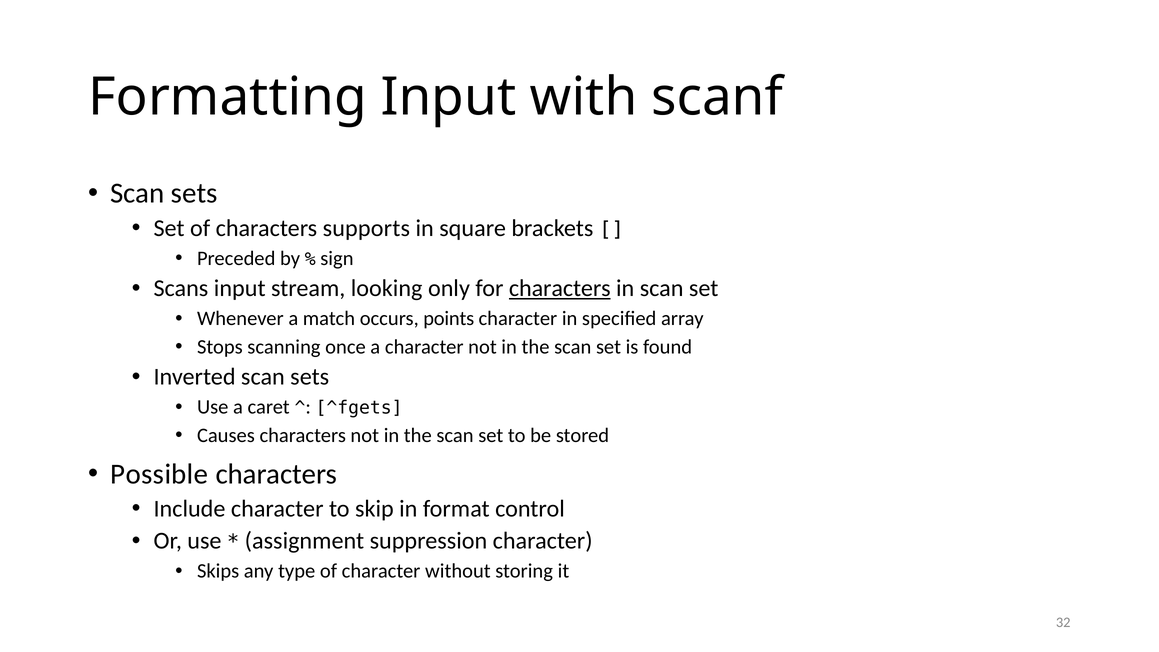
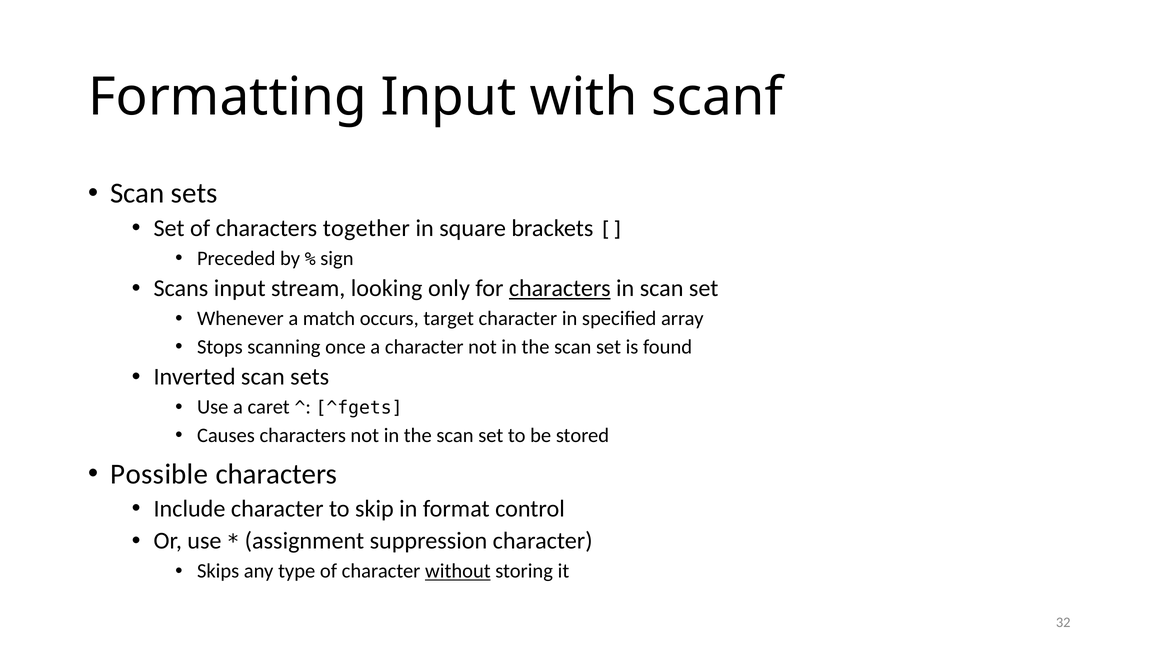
supports: supports -> together
points: points -> target
without underline: none -> present
